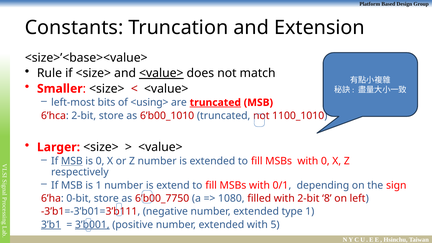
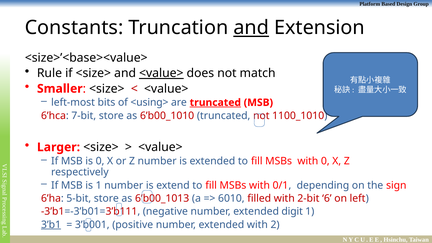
and at (251, 28) underline: none -> present
6’hca 2-bit: 2-bit -> 7-bit
MSB at (72, 161) underline: present -> none
0-bit: 0-bit -> 5-bit
6’b00_7750: 6’b00_7750 -> 6’b00_1013
1080: 1080 -> 6010
8: 8 -> 6
type: type -> digit
3’b001 underline: present -> none
5: 5 -> 2
